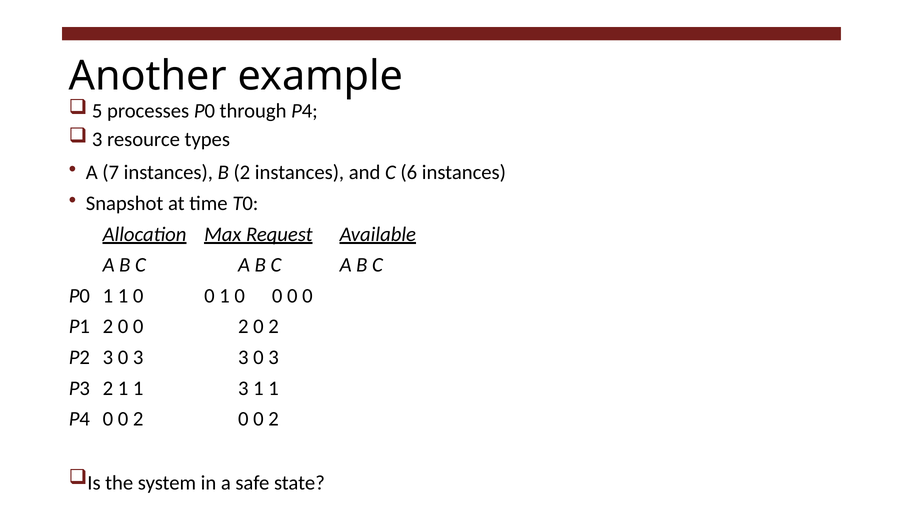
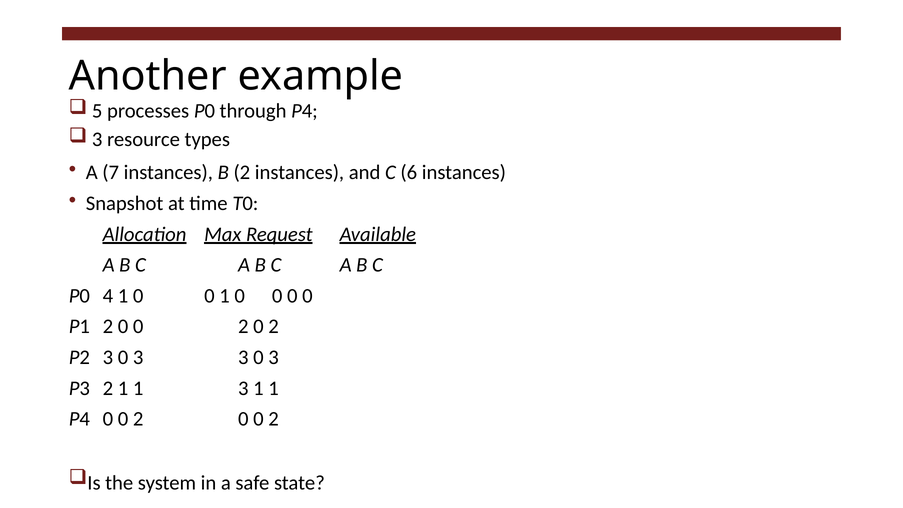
P0 1: 1 -> 4
